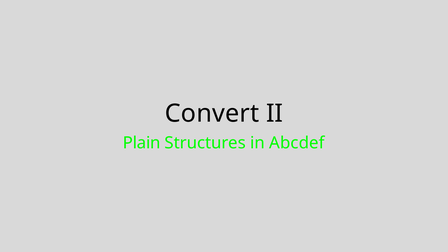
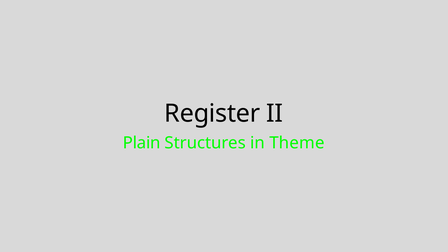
Convert: Convert -> Register
Abcdef: Abcdef -> Theme
